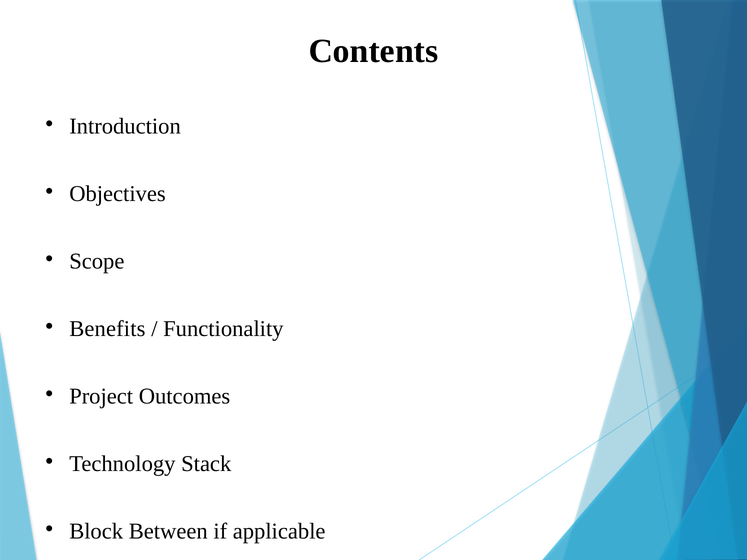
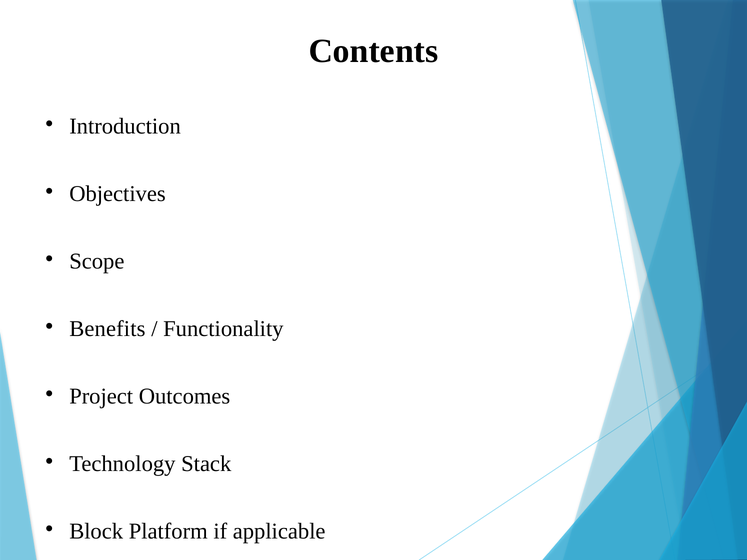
Between: Between -> Platform
